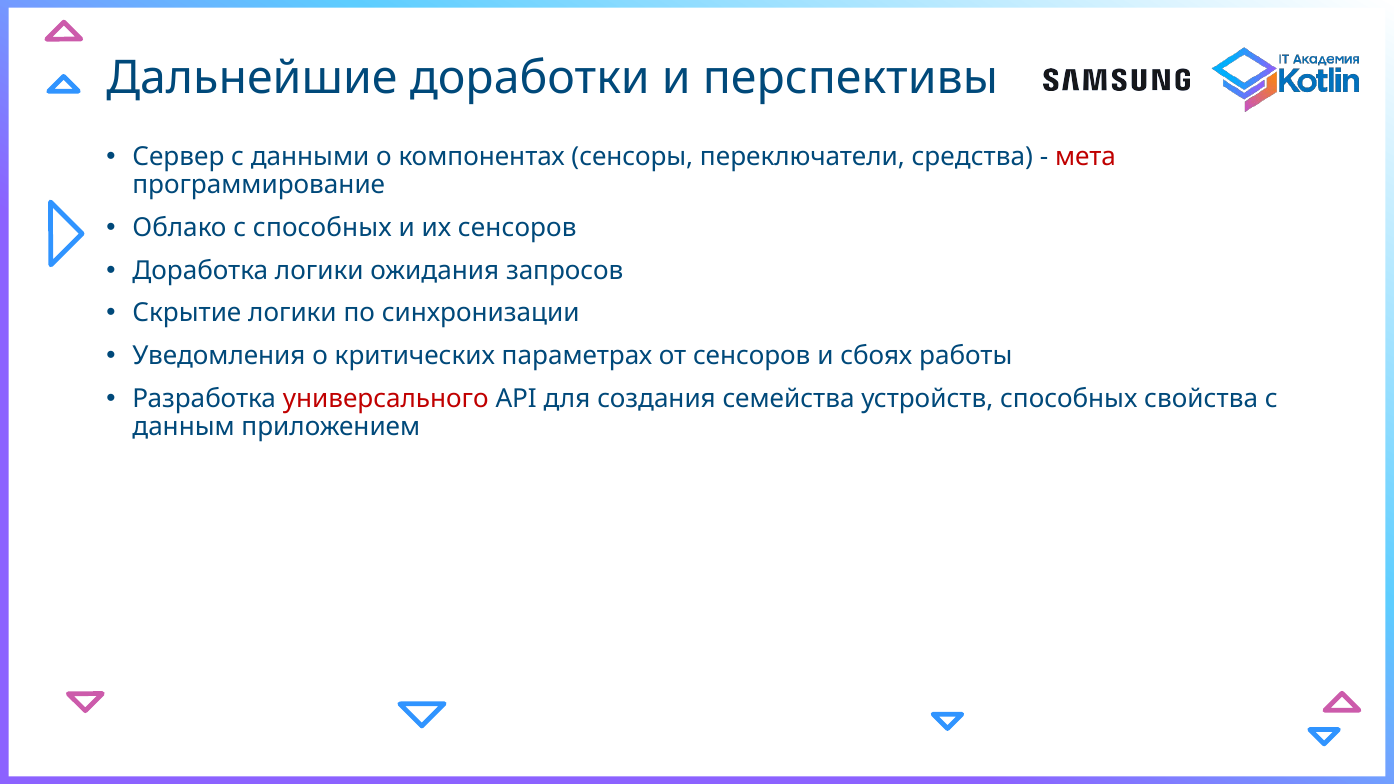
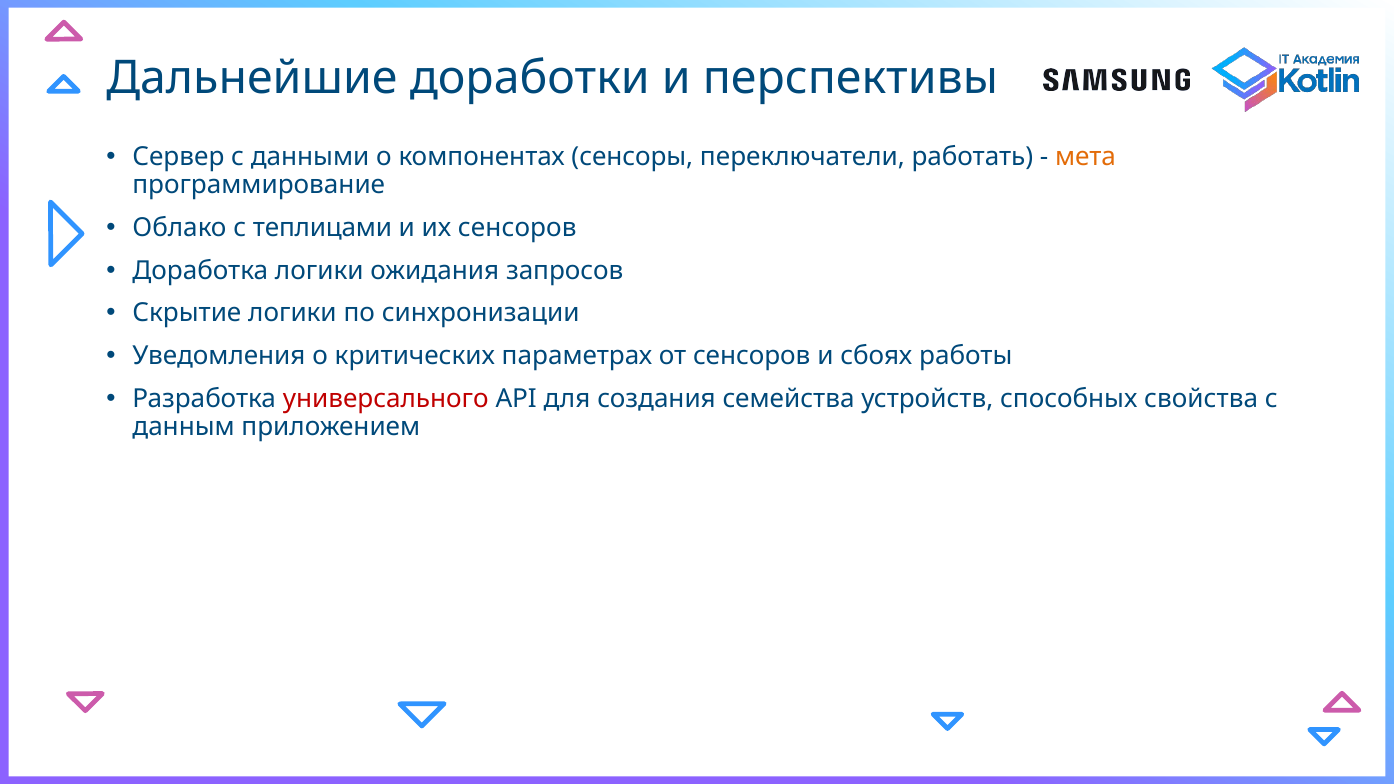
средства: средства -> работать
мета colour: red -> orange
с способных: способных -> теплицами
